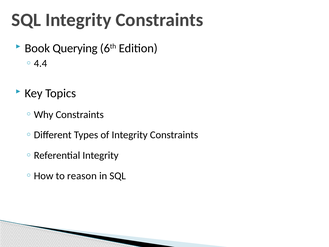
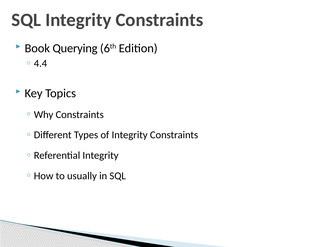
reason: reason -> usually
